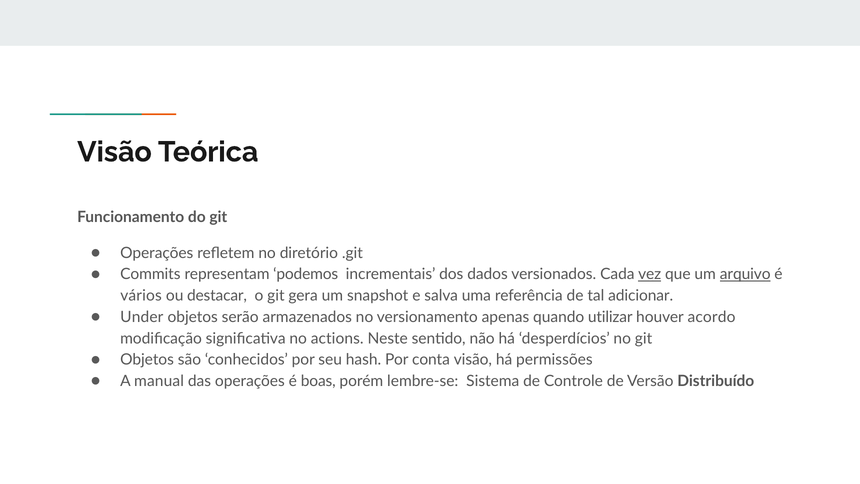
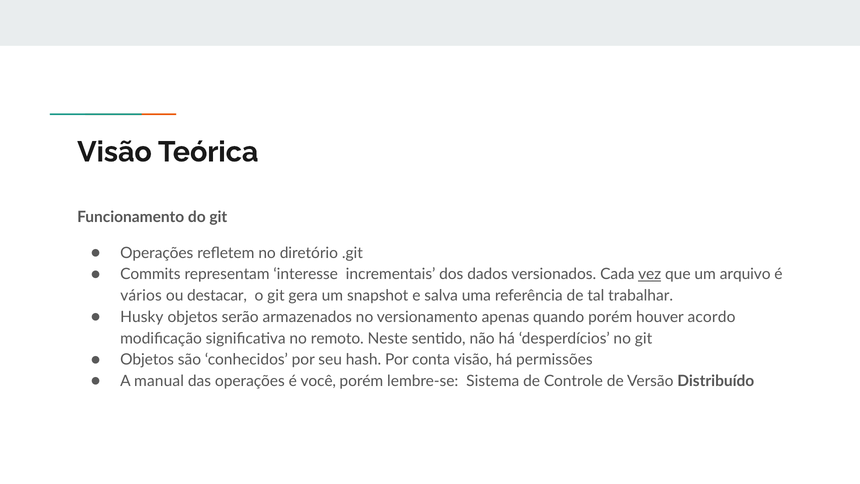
podemos: podemos -> interesse
arquivo underline: present -> none
adicionar: adicionar -> trabalhar
Under: Under -> Husky
quando utilizar: utilizar -> porém
actions: actions -> remoto
boas: boas -> você
